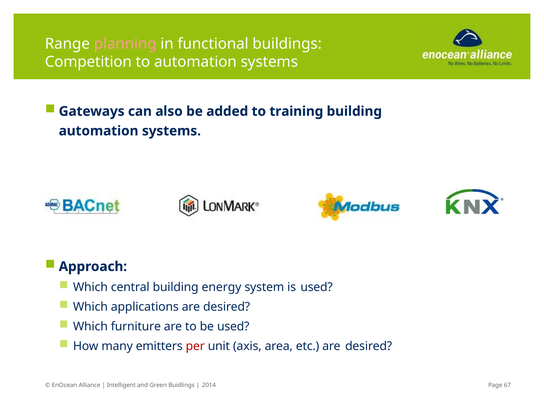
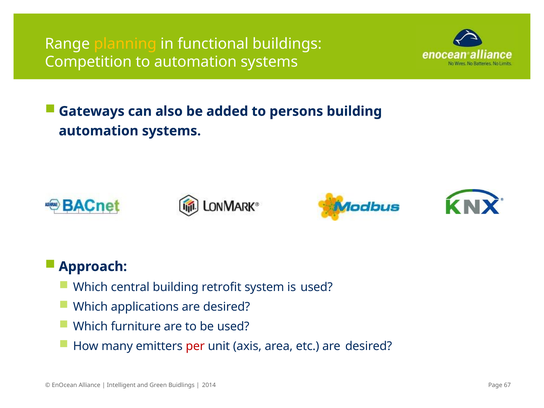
planning colour: pink -> yellow
training: training -> persons
energy: energy -> retrofit
